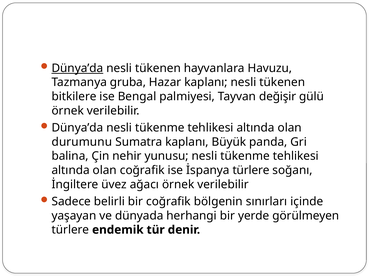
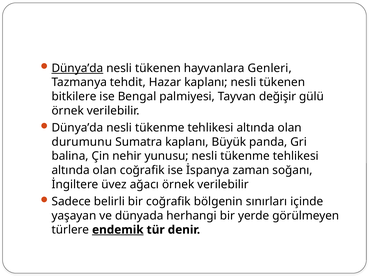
Havuzu: Havuzu -> Genleri
gruba: gruba -> tehdit
İspanya türlere: türlere -> zaman
endemik underline: none -> present
